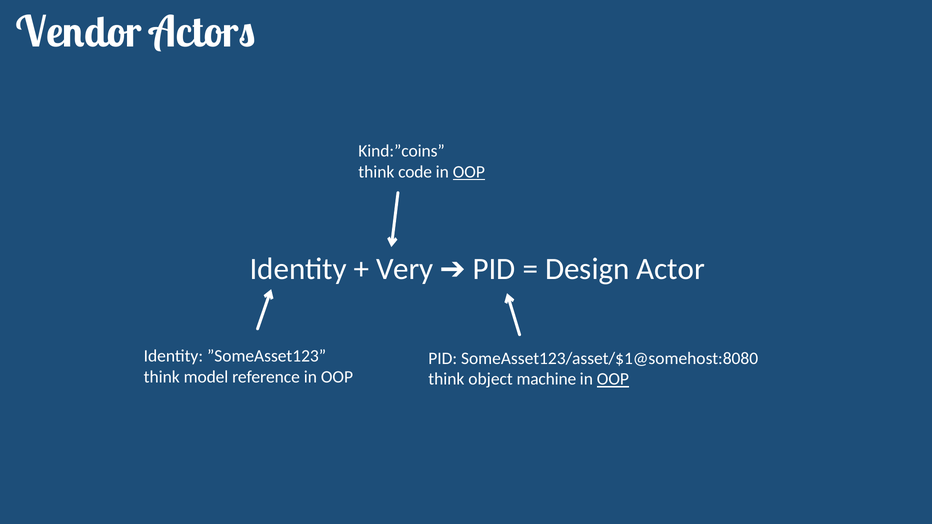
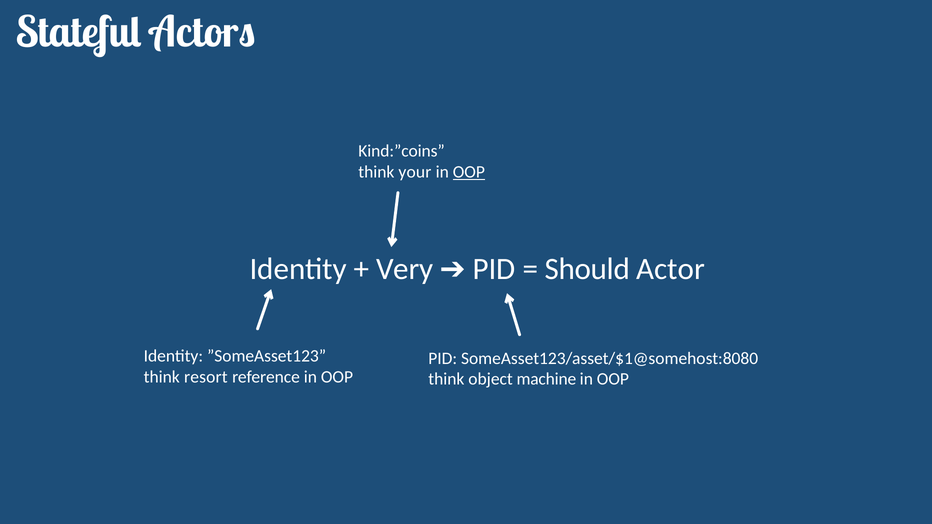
Vendor: Vendor -> Stateful
code: code -> your
Design: Design -> Should
model: model -> resort
OOP at (613, 379) underline: present -> none
